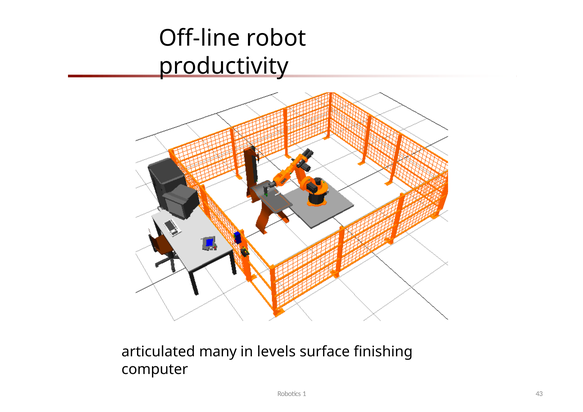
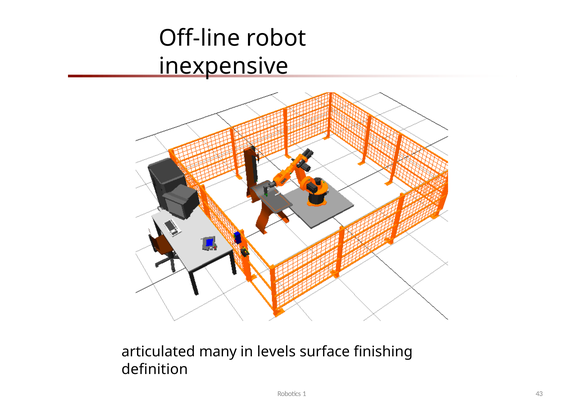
productivity: productivity -> inexpensive
computer: computer -> definition
